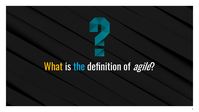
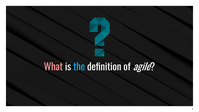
What colour: yellow -> pink
